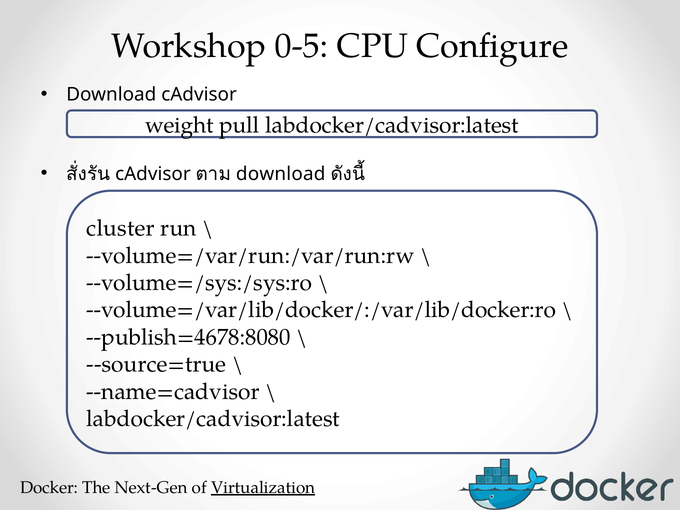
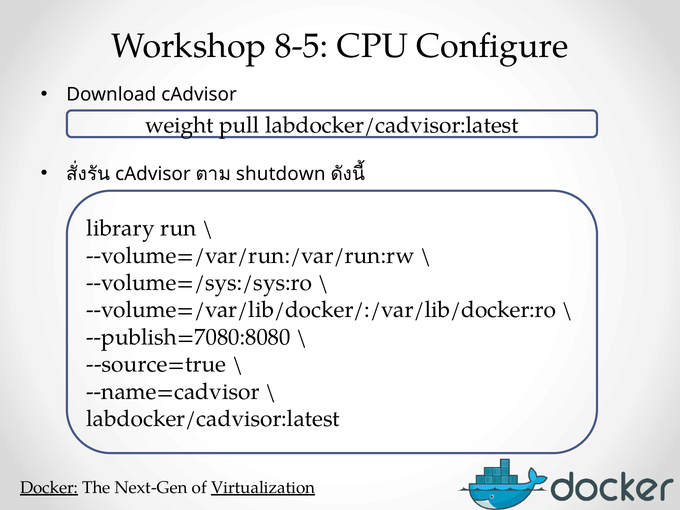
0-5: 0-5 -> 8-5
download at (281, 174): download -> shutdown
cluster: cluster -> library
--publish=4678:8080: --publish=4678:8080 -> --publish=7080:8080
Docker underline: none -> present
